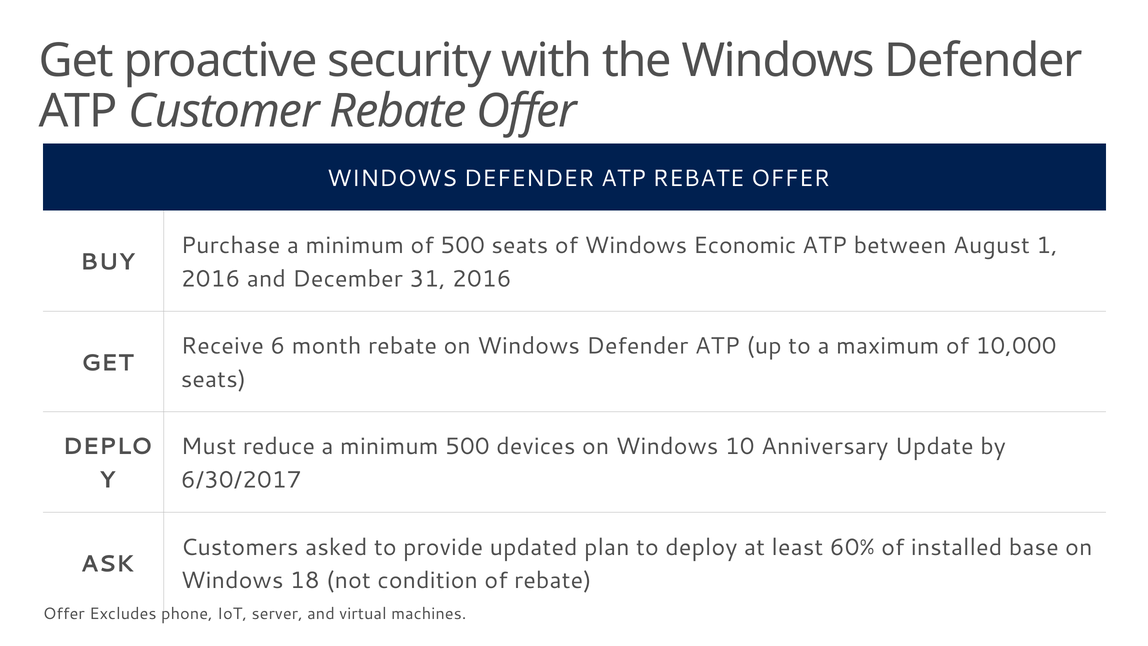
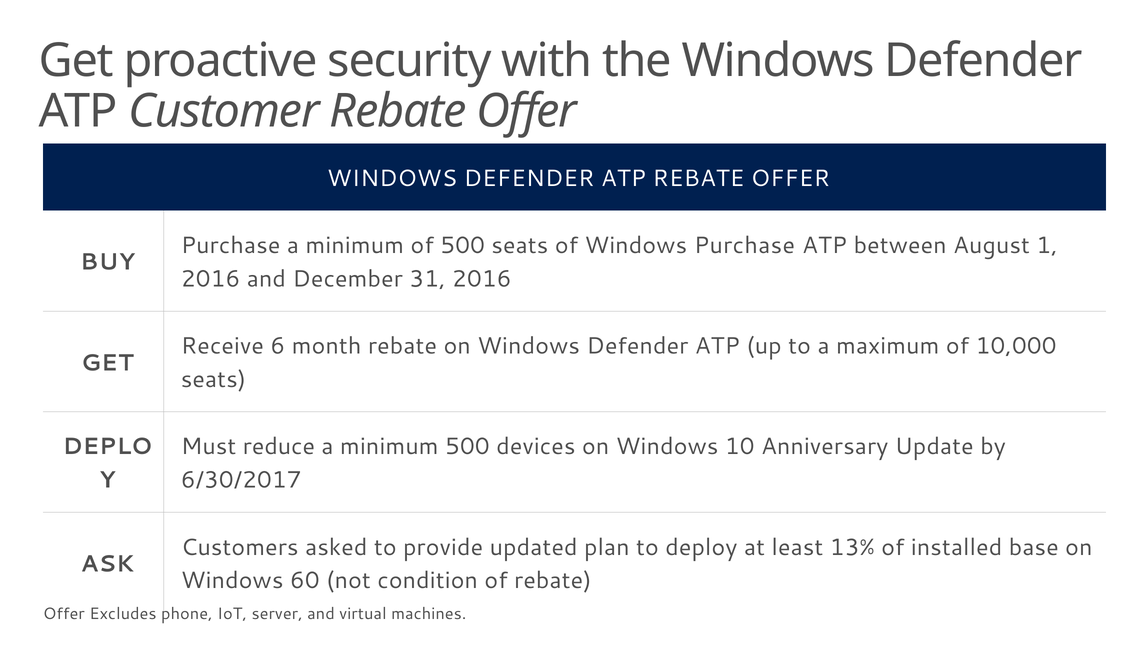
Windows Economic: Economic -> Purchase
60%: 60% -> 13%
18: 18 -> 60
